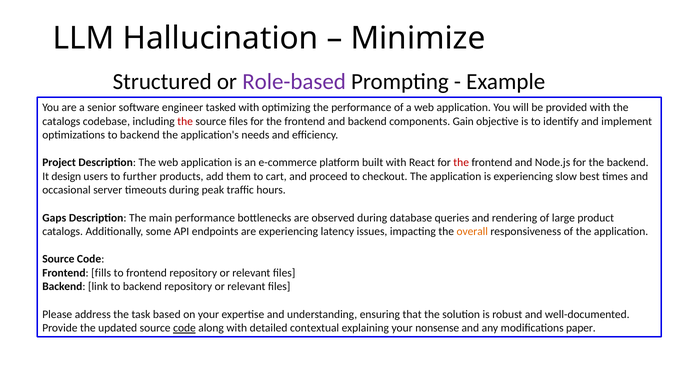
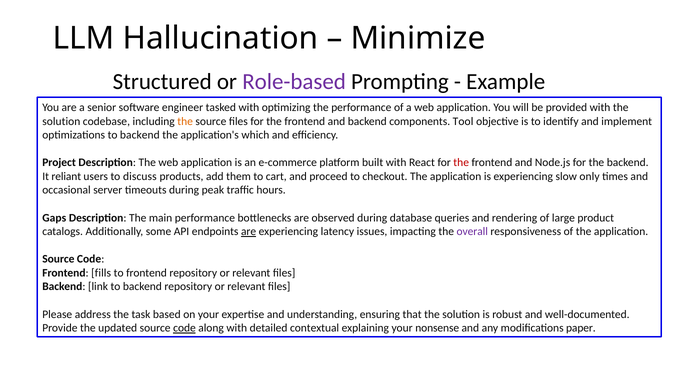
catalogs at (61, 121): catalogs -> solution
the at (185, 121) colour: red -> orange
Gain: Gain -> Tool
needs: needs -> which
design: design -> reliant
further: further -> discuss
best: best -> only
are at (249, 232) underline: none -> present
overall colour: orange -> purple
